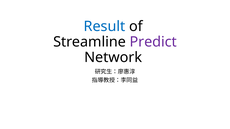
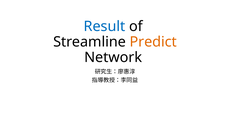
Predict colour: purple -> orange
